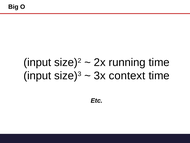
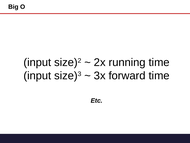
context: context -> forward
